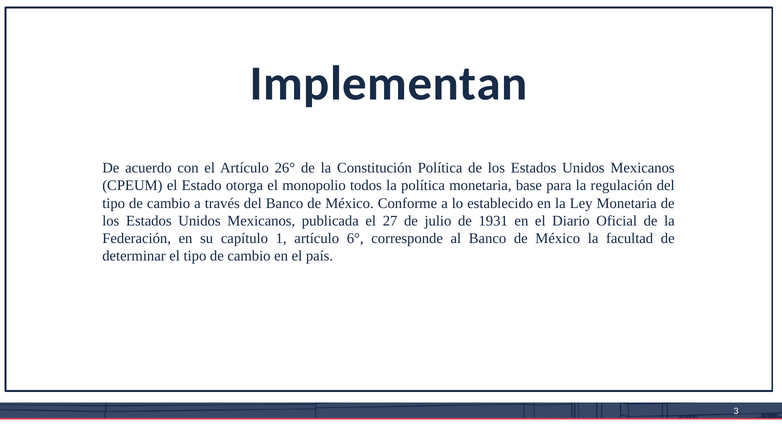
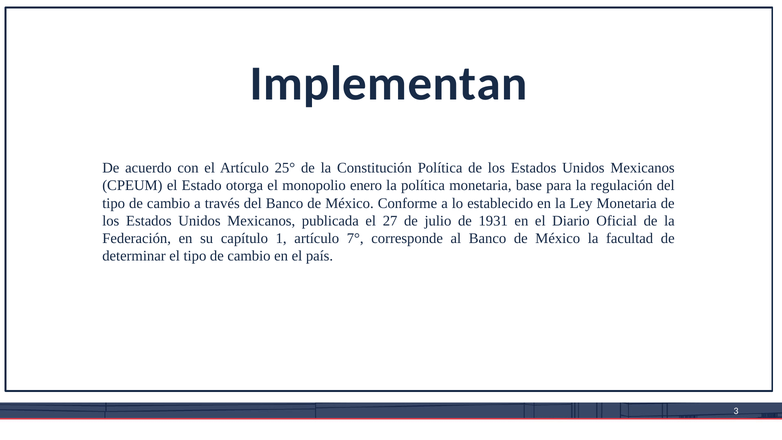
26°: 26° -> 25°
todos: todos -> enero
6°: 6° -> 7°
